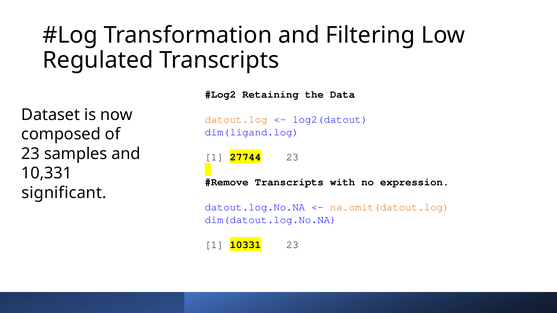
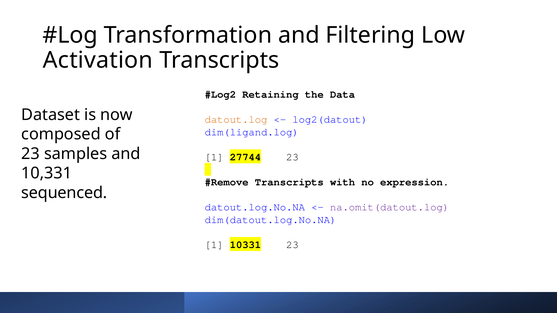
Regulated: Regulated -> Activation
significant: significant -> sequenced
na.omit(datout.log colour: orange -> purple
